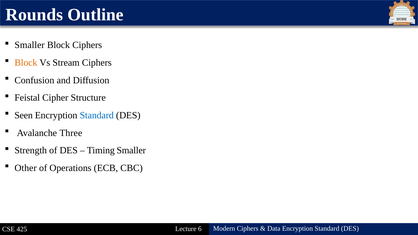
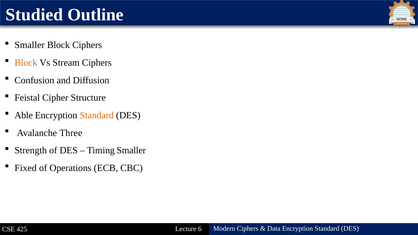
Rounds: Rounds -> Studied
Seen: Seen -> Able
Standard at (97, 115) colour: blue -> orange
Other: Other -> Fixed
